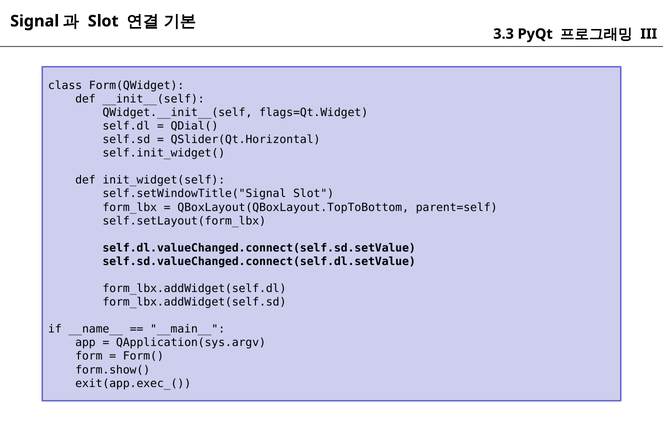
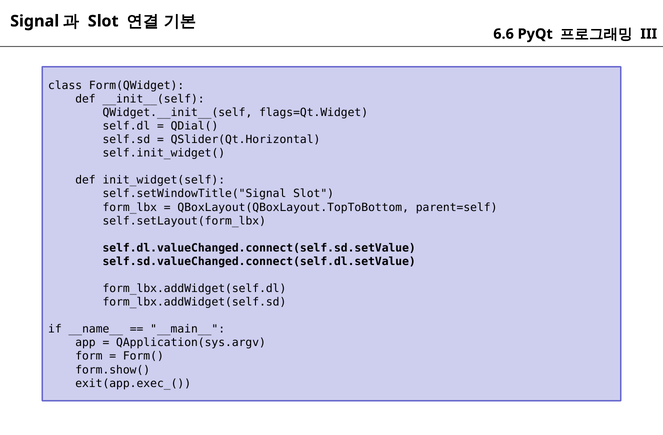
3.3: 3.3 -> 6.6
